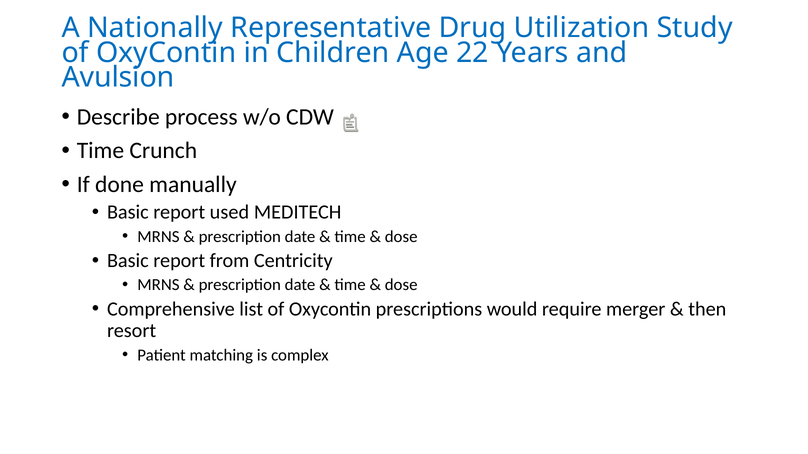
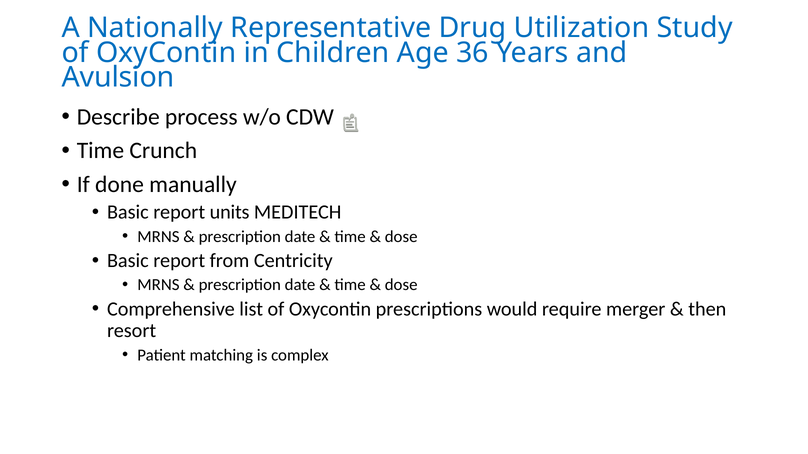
22: 22 -> 36
used: used -> units
